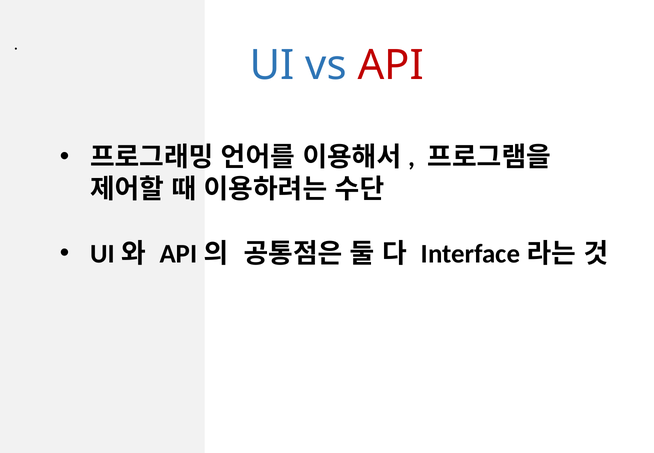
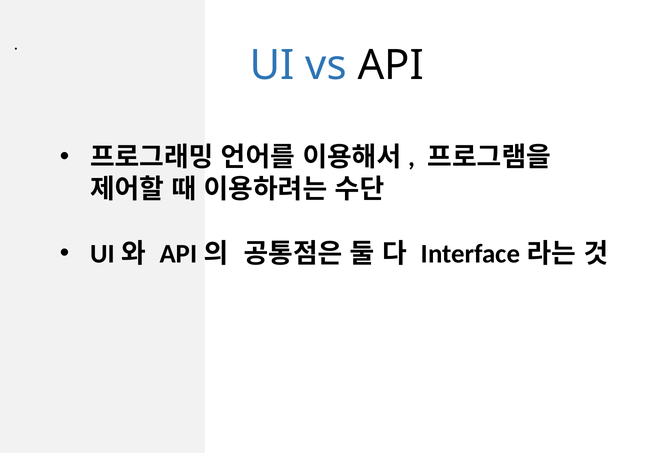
API colour: red -> black
